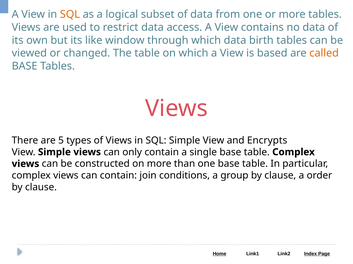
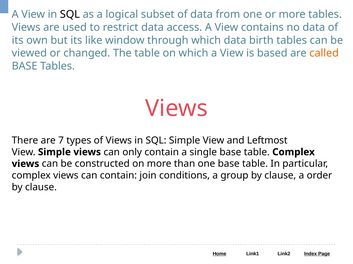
SQL at (70, 14) colour: orange -> black
5: 5 -> 7
Encrypts: Encrypts -> Leftmost
